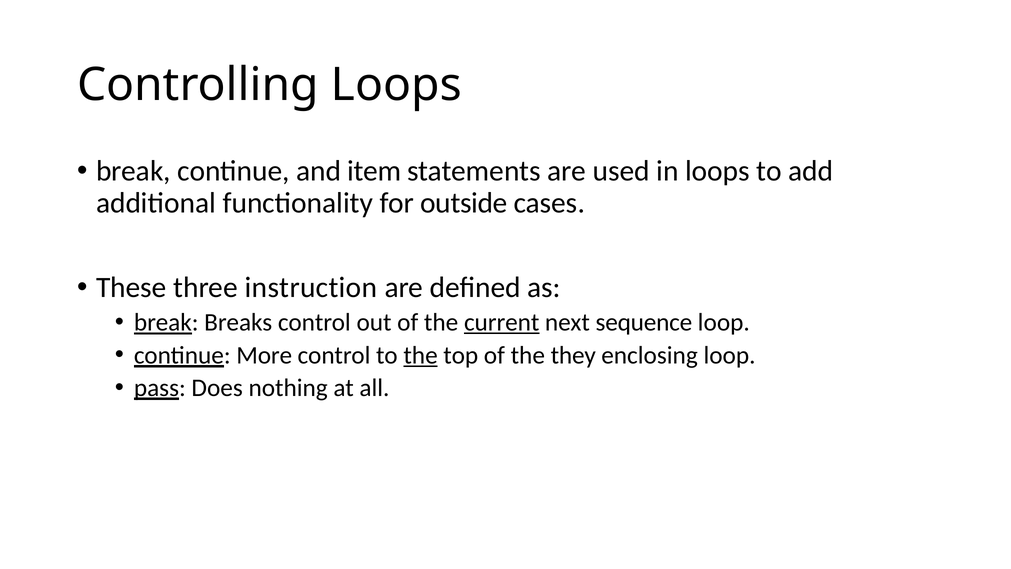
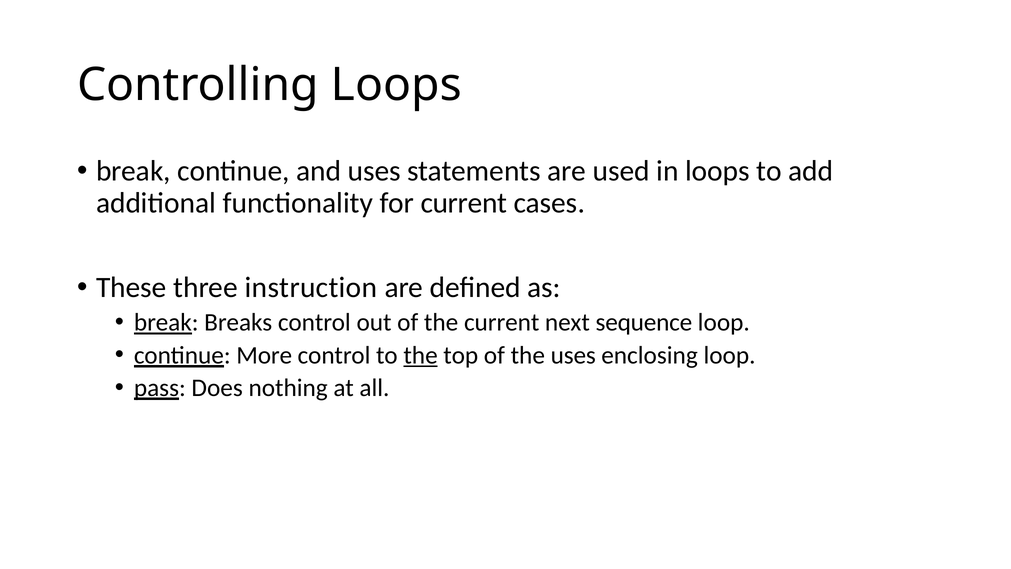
and item: item -> uses
for outside: outside -> current
current at (502, 322) underline: present -> none
the they: they -> uses
